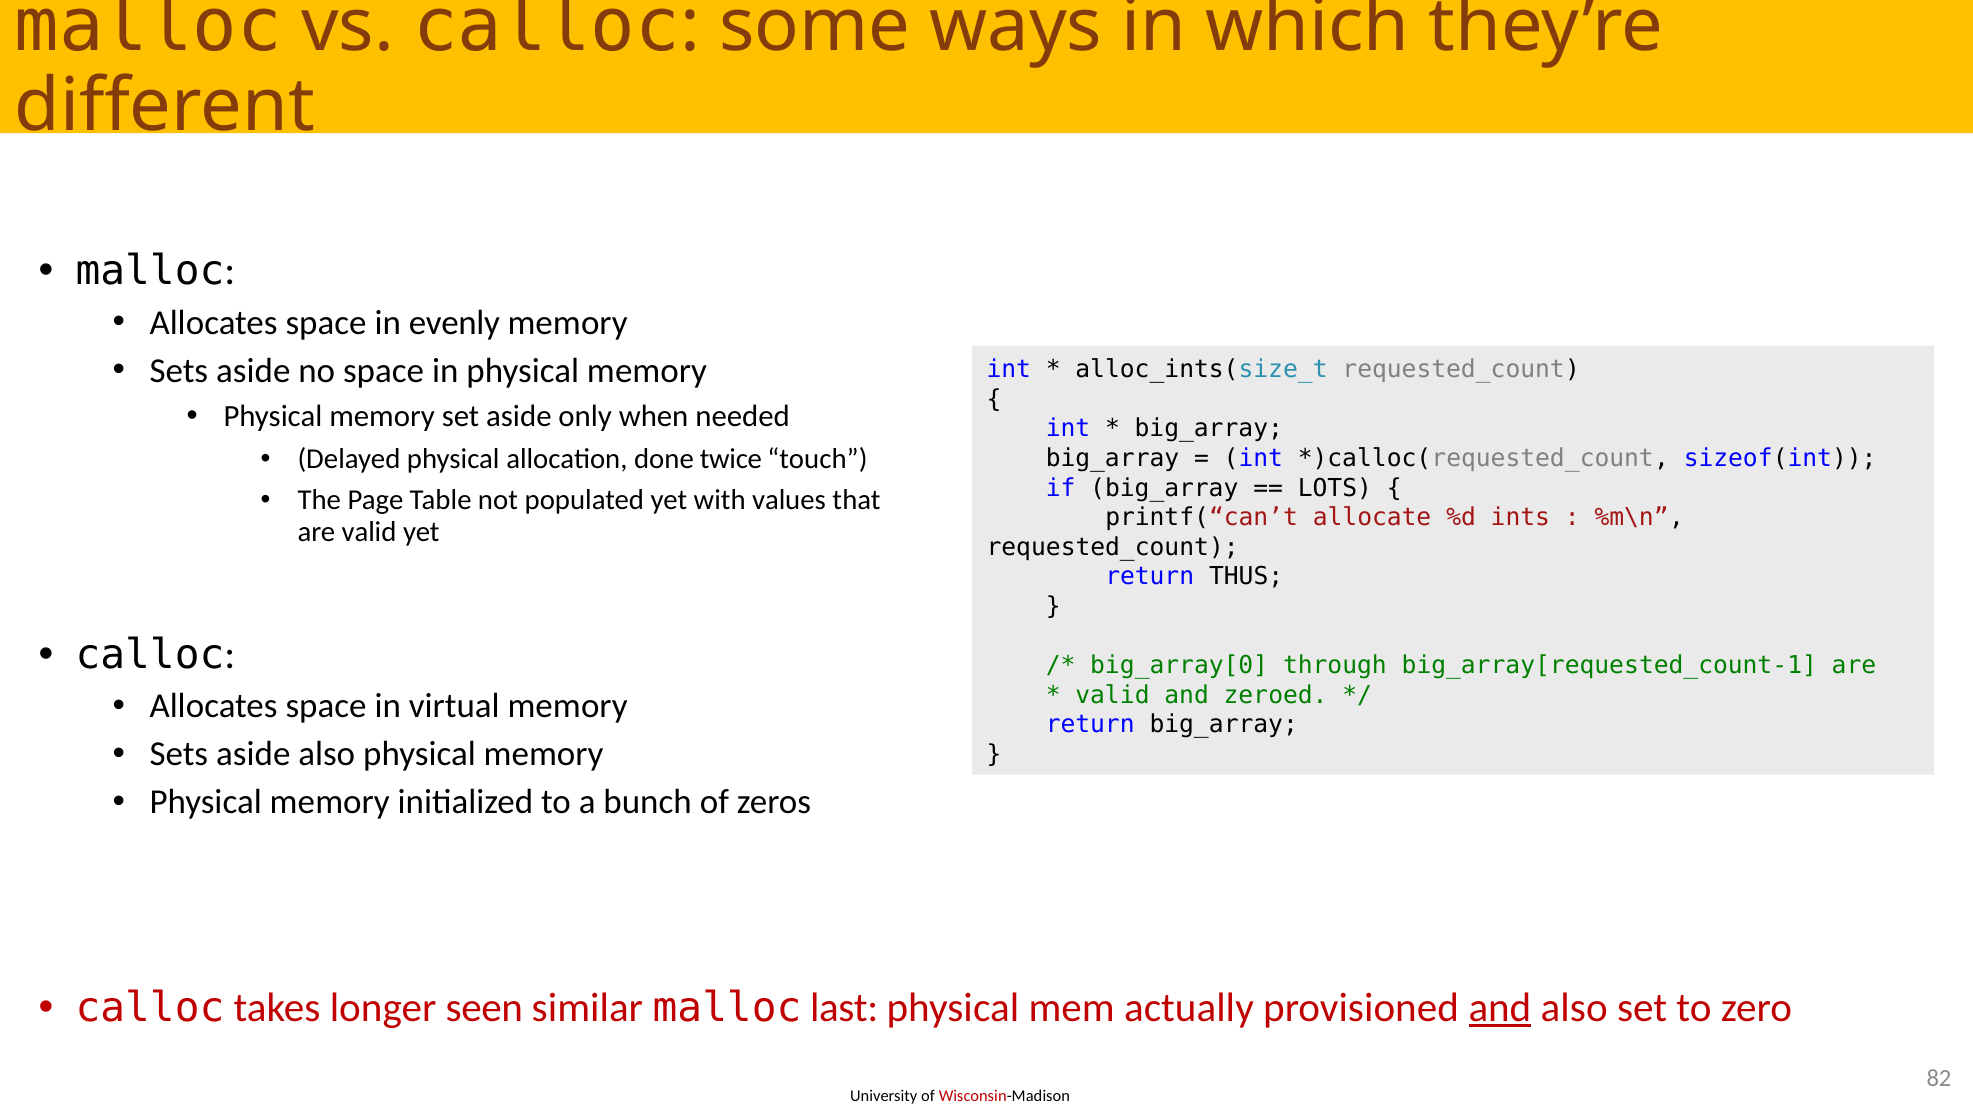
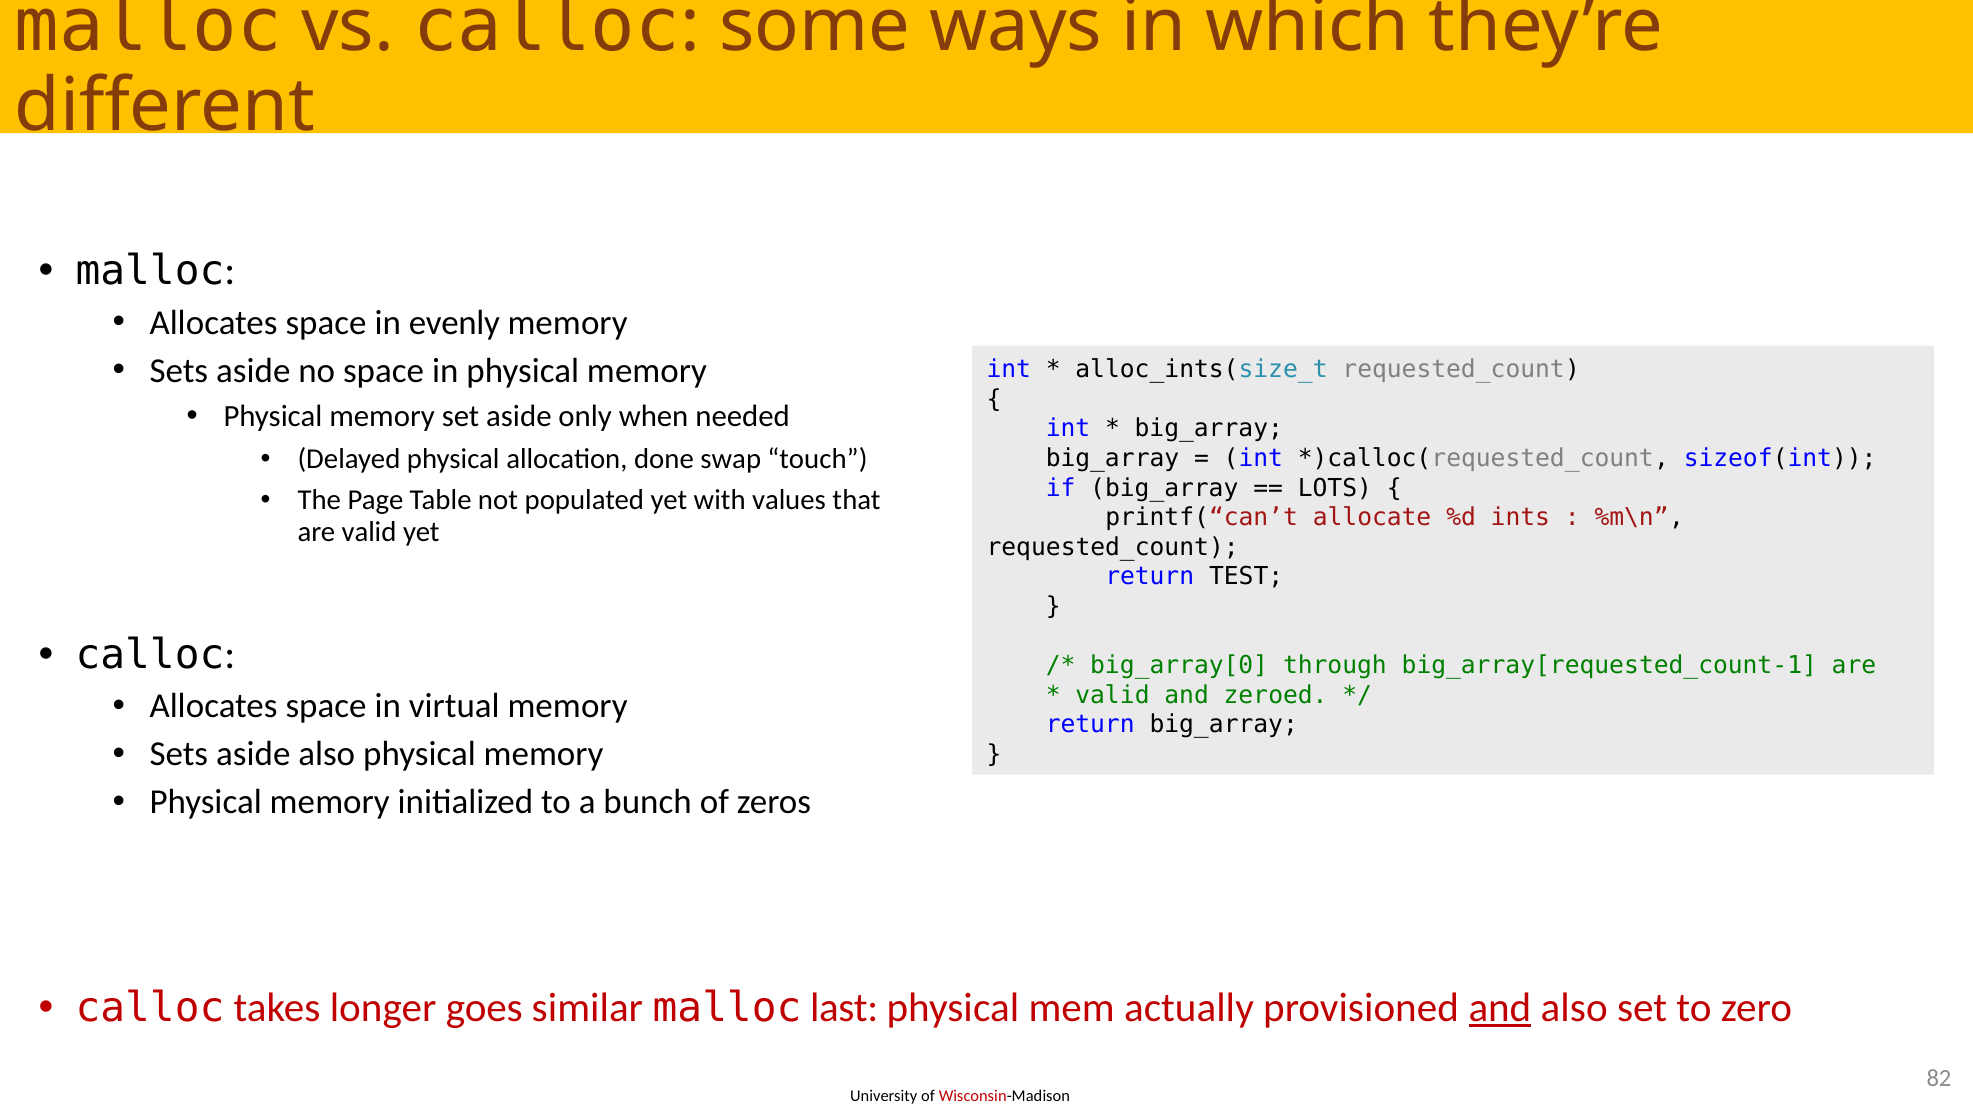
twice: twice -> swap
THUS: THUS -> TEST
seen: seen -> goes
